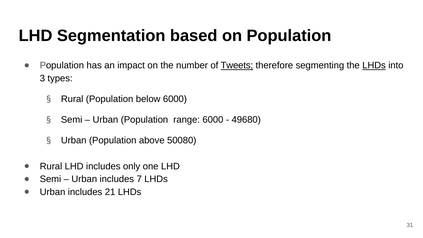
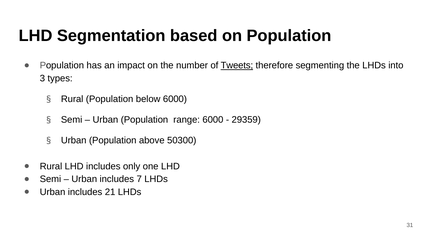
LHDs at (374, 66) underline: present -> none
49680: 49680 -> 29359
50080: 50080 -> 50300
